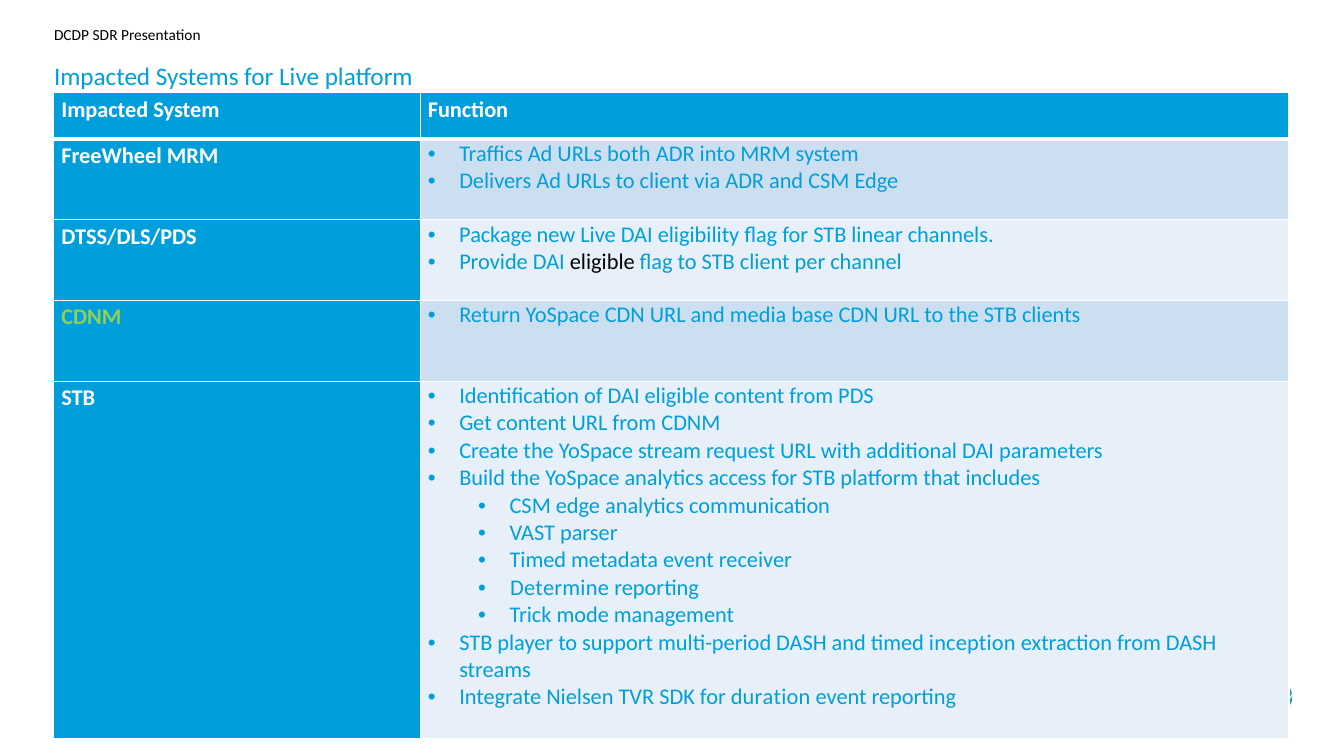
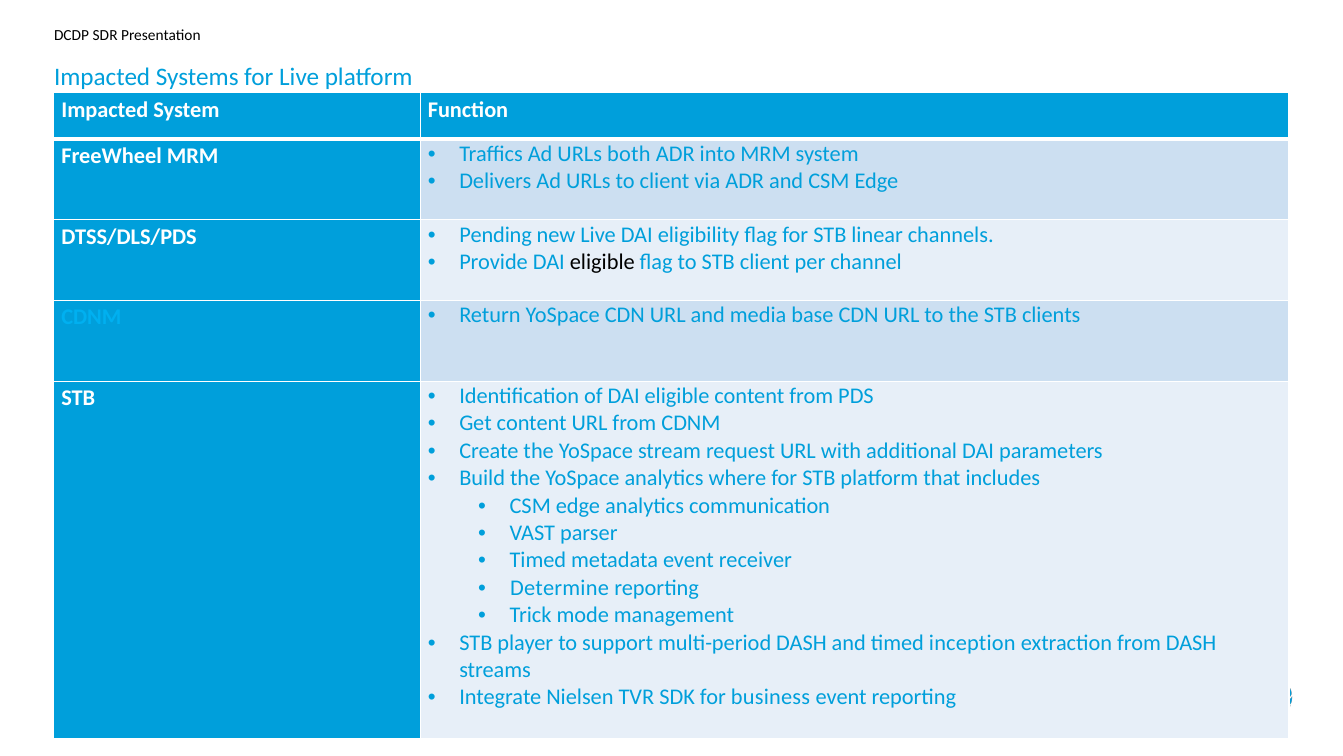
Package: Package -> Pending
CDNM at (91, 317) colour: light green -> light blue
access: access -> where
duration: duration -> business
